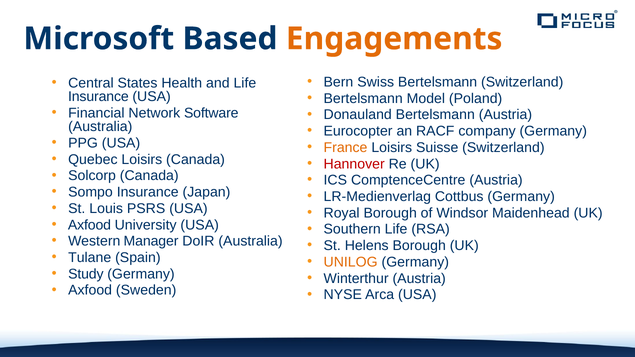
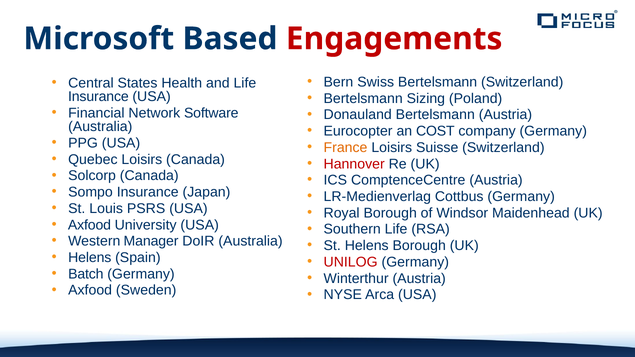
Engagements colour: orange -> red
Model: Model -> Sizing
RACF: RACF -> COST
Tulane at (90, 258): Tulane -> Helens
UNILOG colour: orange -> red
Study: Study -> Batch
